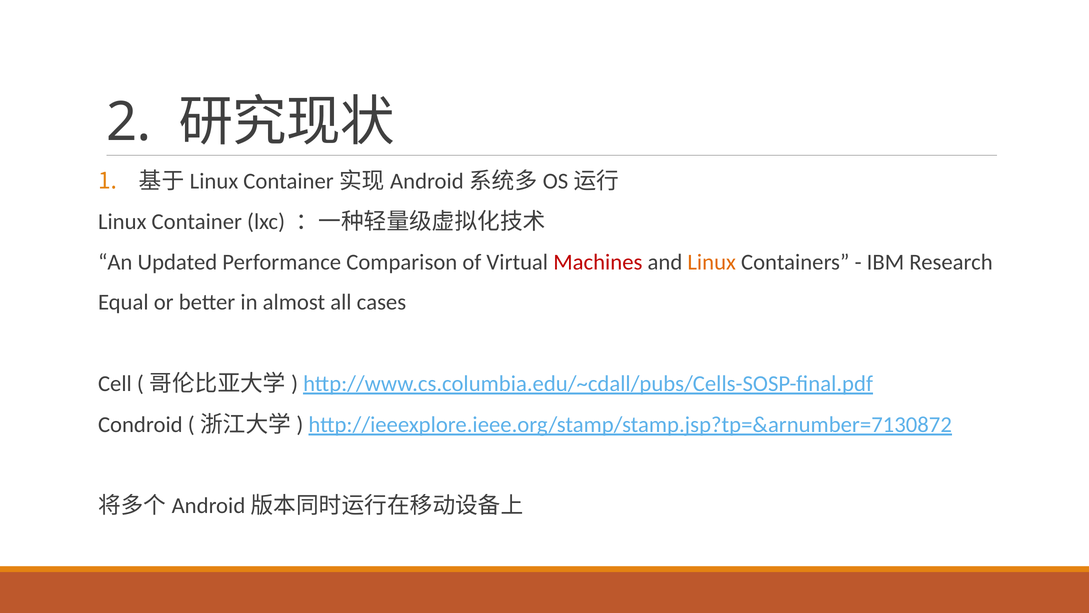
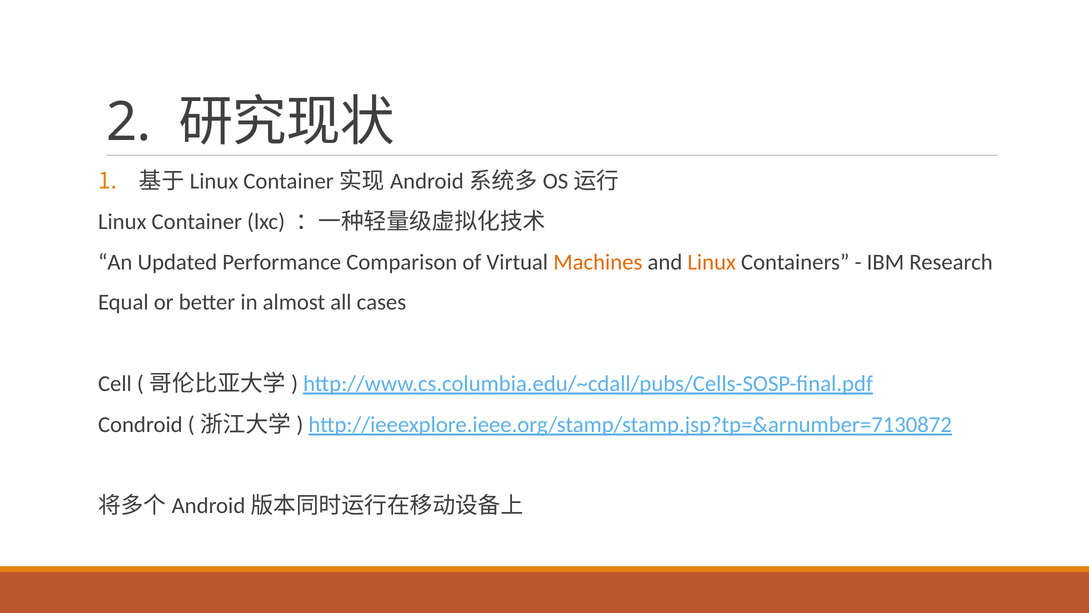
Machines colour: red -> orange
